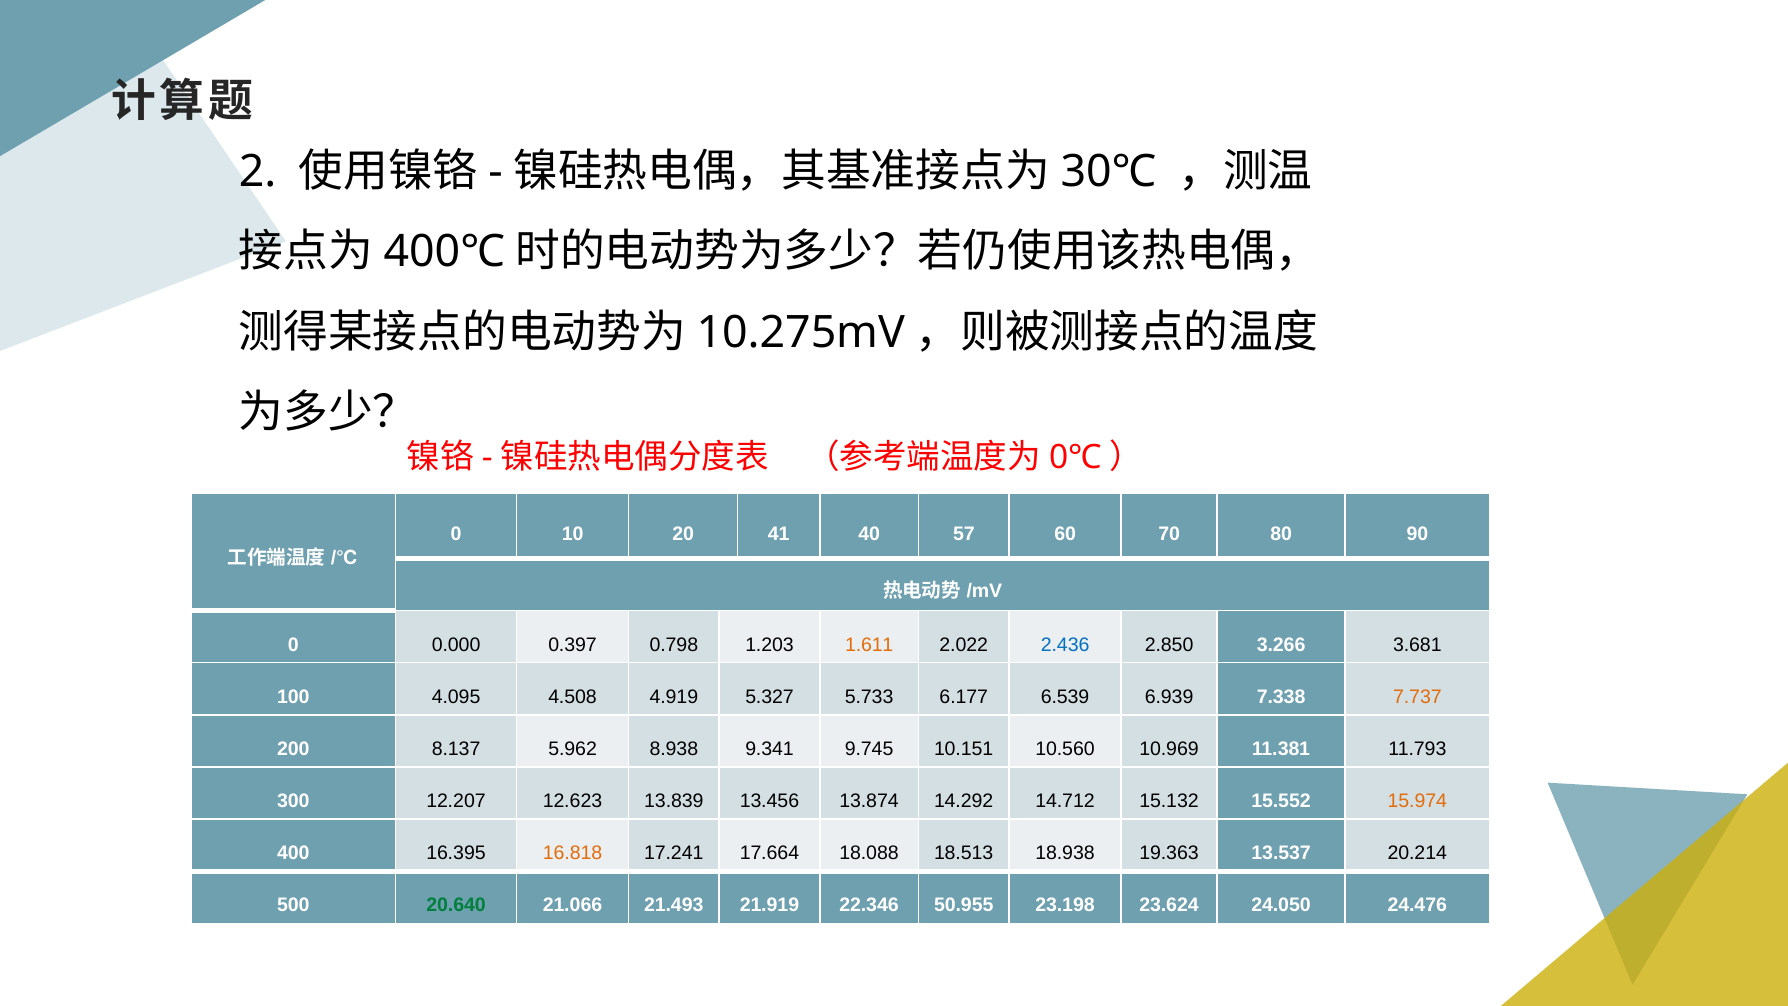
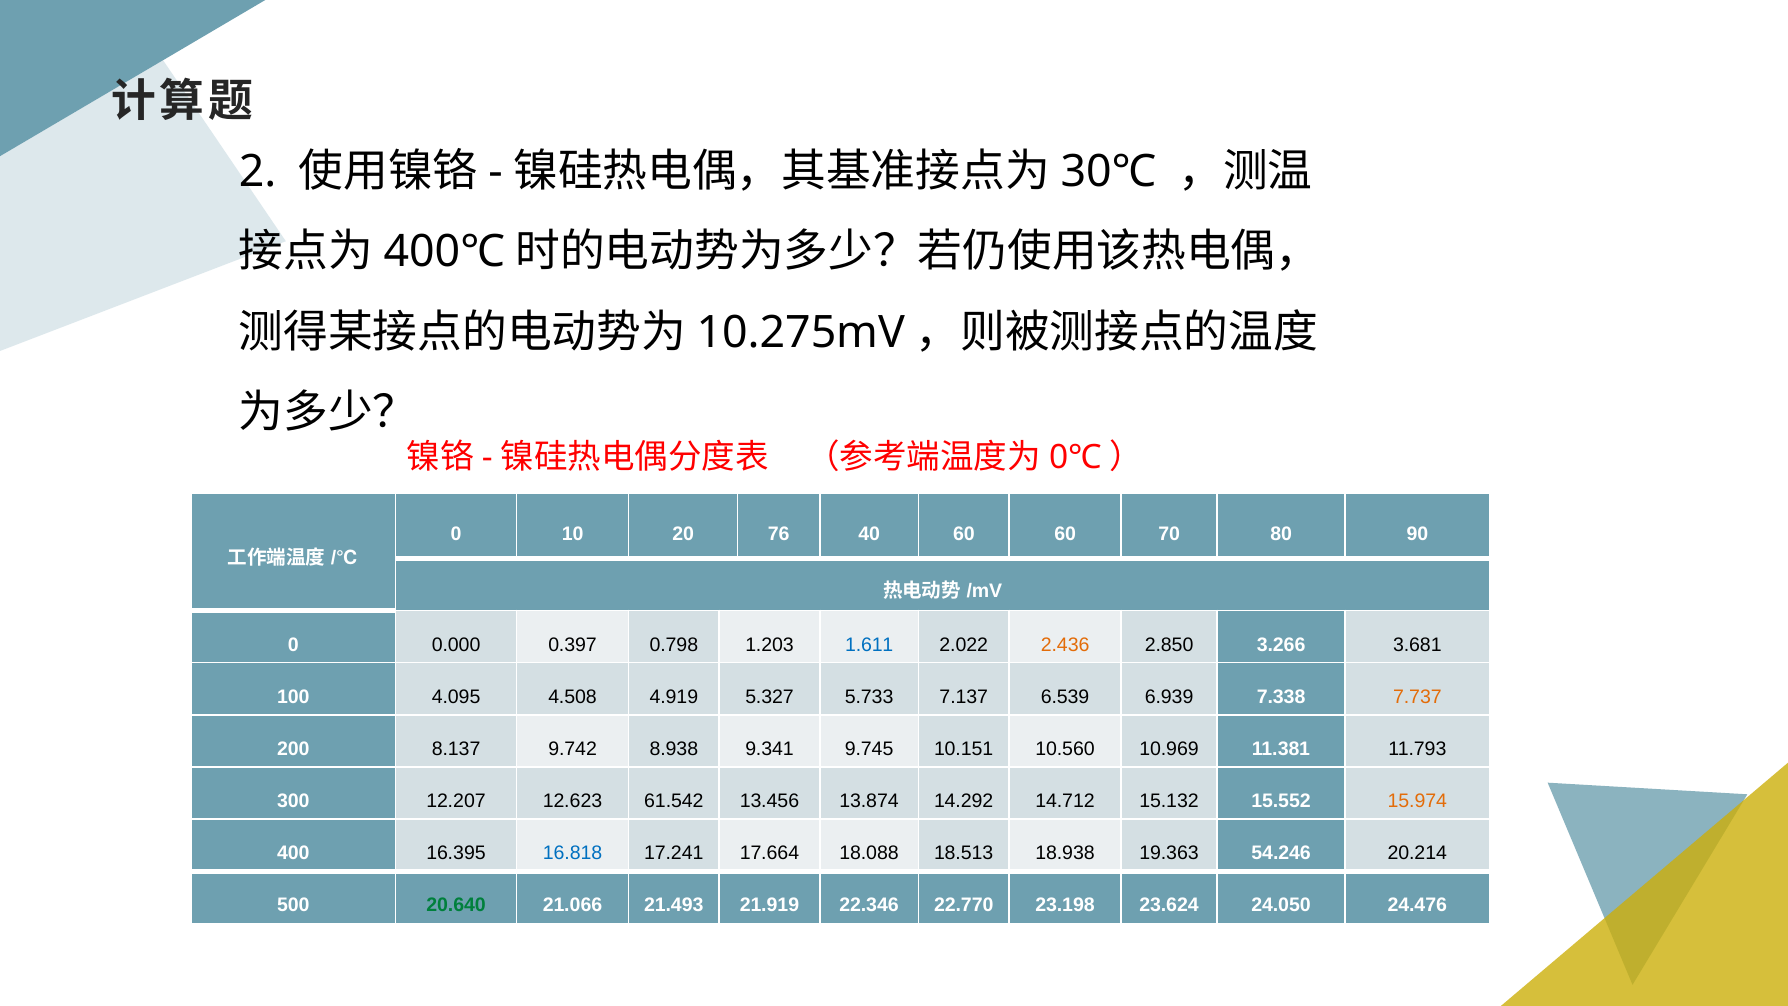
41: 41 -> 76
40 57: 57 -> 60
1.611 colour: orange -> blue
2.436 colour: blue -> orange
6.177: 6.177 -> 7.137
5.962: 5.962 -> 9.742
13.839: 13.839 -> 61.542
16.818 colour: orange -> blue
13.537: 13.537 -> 54.246
50.955: 50.955 -> 22.770
